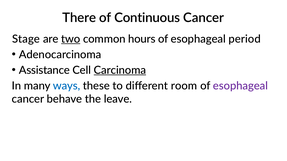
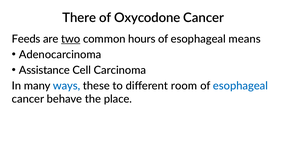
Continuous: Continuous -> Oxycodone
Stage: Stage -> Feeds
period: period -> means
Carcinoma underline: present -> none
esophageal at (240, 86) colour: purple -> blue
leave: leave -> place
